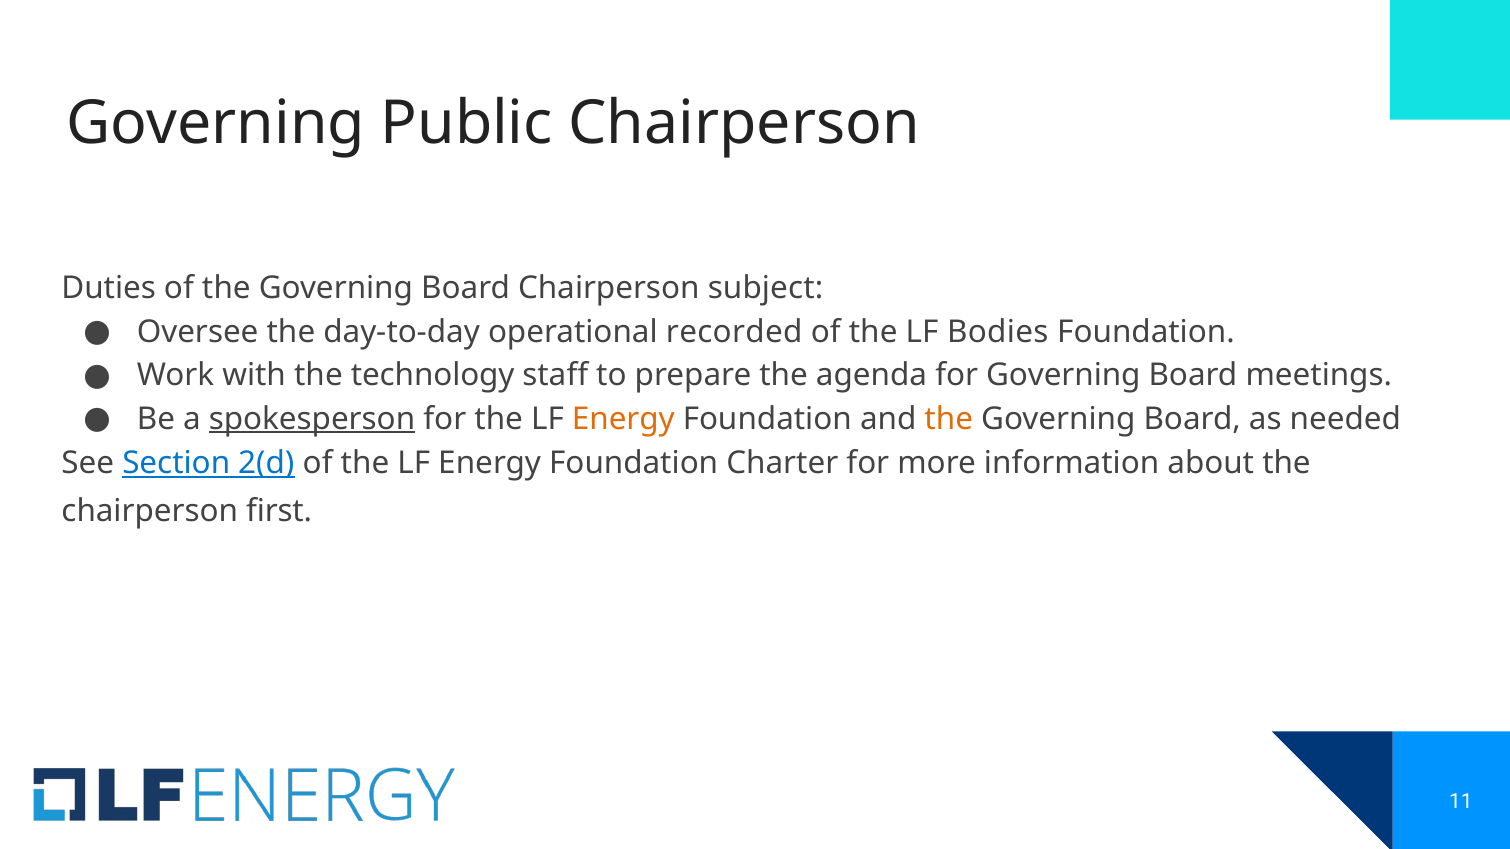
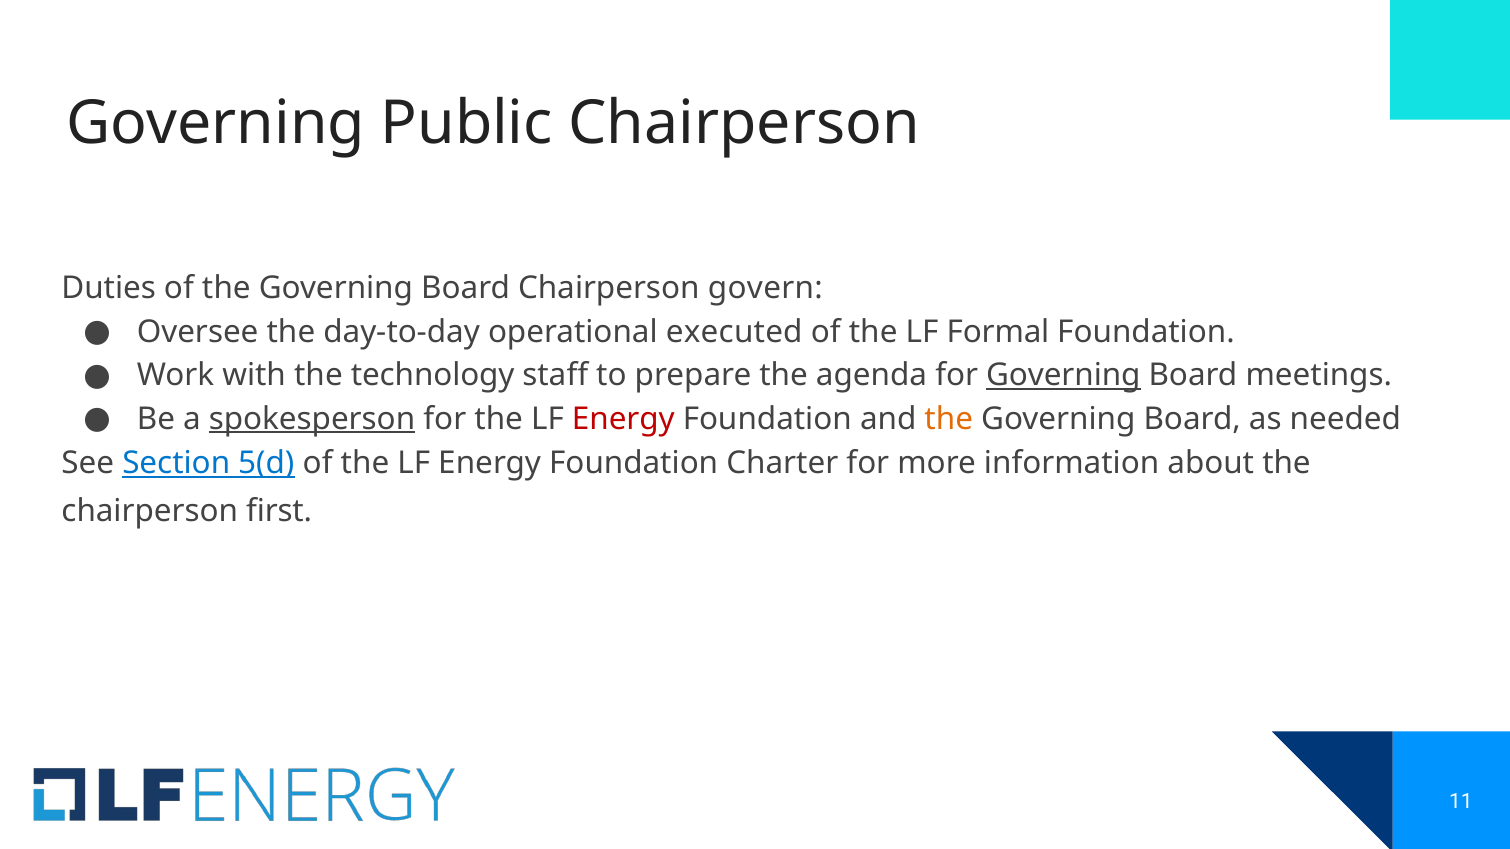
subject: subject -> govern
recorded: recorded -> executed
Bodies: Bodies -> Formal
Governing at (1063, 376) underline: none -> present
Energy at (623, 419) colour: orange -> red
2(d: 2(d -> 5(d
